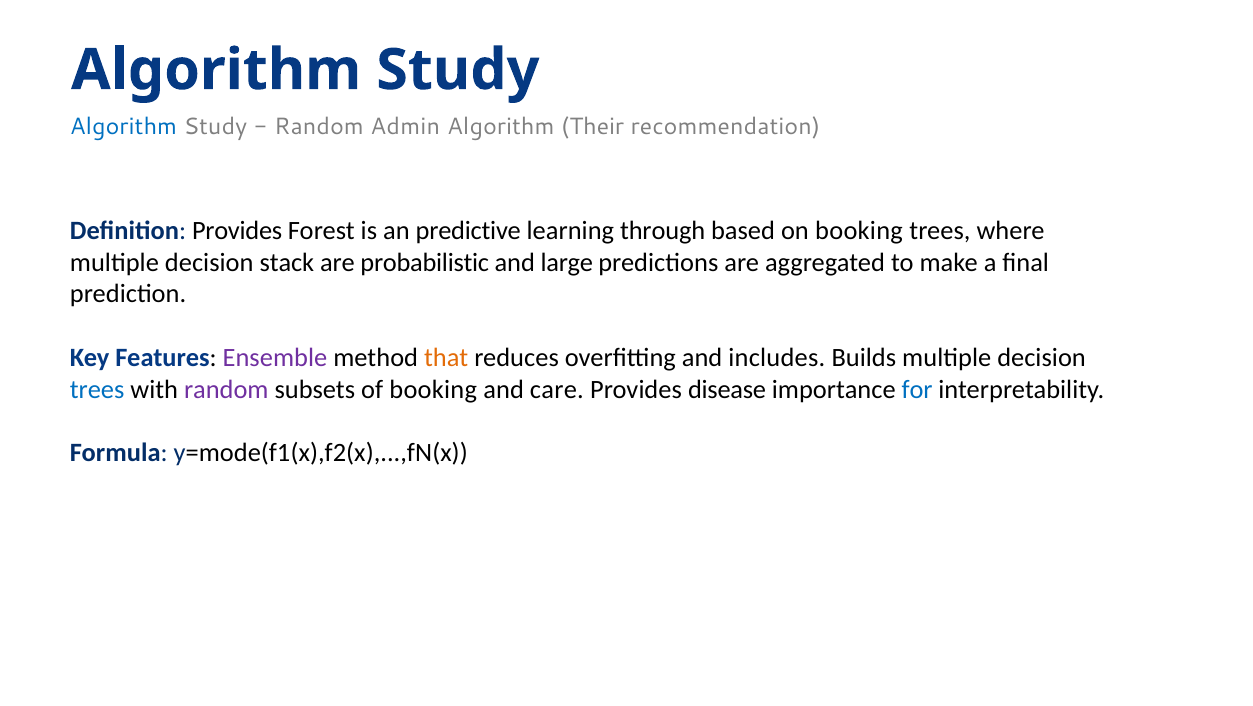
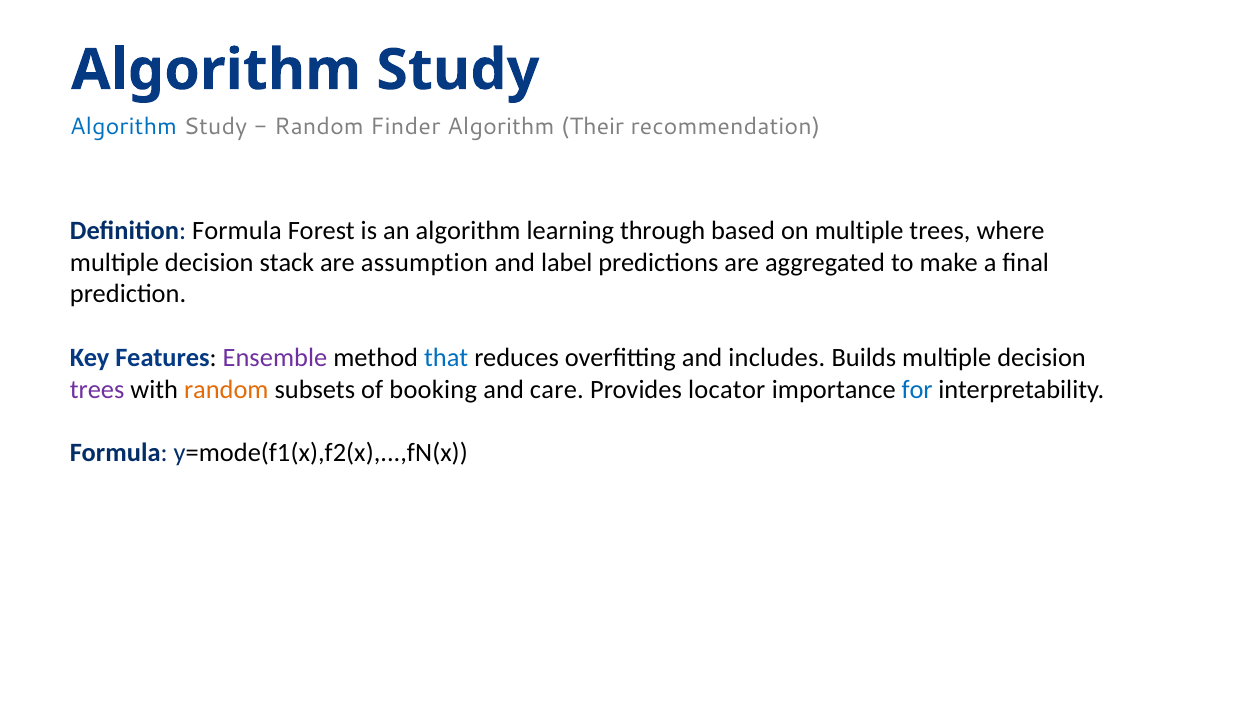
Admin: Admin -> Finder
Definition Provides: Provides -> Formula
an predictive: predictive -> algorithm
on booking: booking -> multiple
probabilistic: probabilistic -> assumption
large: large -> label
that colour: orange -> blue
trees at (97, 389) colour: blue -> purple
random at (226, 389) colour: purple -> orange
disease: disease -> locator
